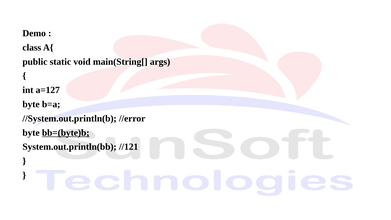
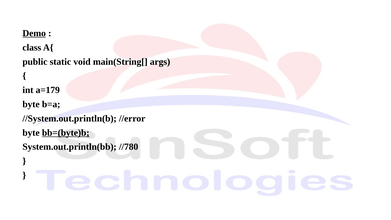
Demo underline: none -> present
a=127: a=127 -> a=179
//121: //121 -> //780
